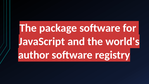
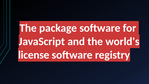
author: author -> license
